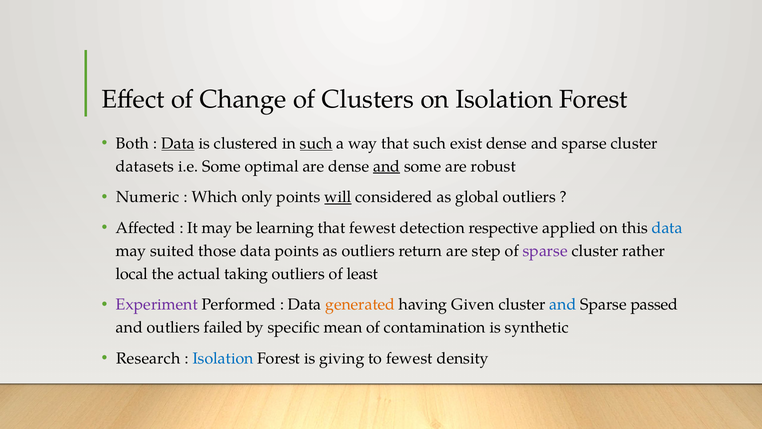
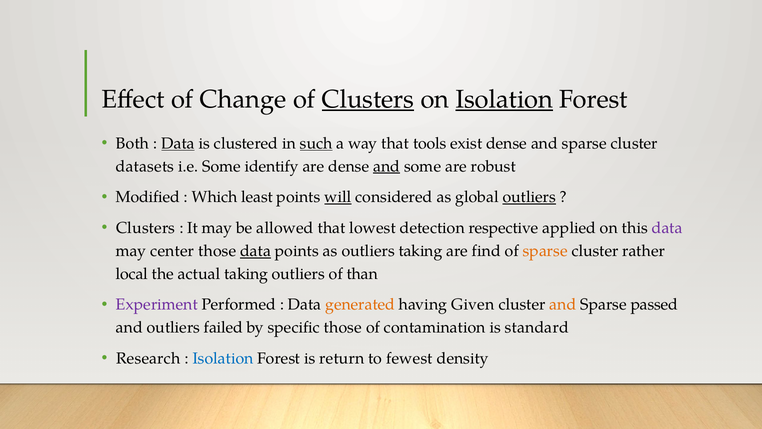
Clusters at (368, 99) underline: none -> present
Isolation at (504, 99) underline: none -> present
that such: such -> tools
optimal: optimal -> identify
Numeric: Numeric -> Modified
only: only -> least
outliers at (529, 197) underline: none -> present
Affected at (146, 228): Affected -> Clusters
learning: learning -> allowed
that fewest: fewest -> lowest
data at (667, 228) colour: blue -> purple
suited: suited -> center
data at (256, 251) underline: none -> present
outliers return: return -> taking
step: step -> find
sparse at (545, 251) colour: purple -> orange
least: least -> than
and at (563, 304) colour: blue -> orange
specific mean: mean -> those
synthetic: synthetic -> standard
giving: giving -> return
